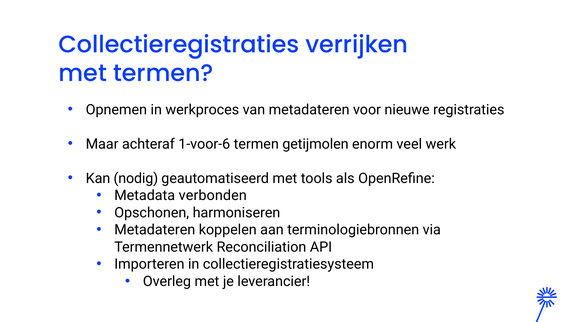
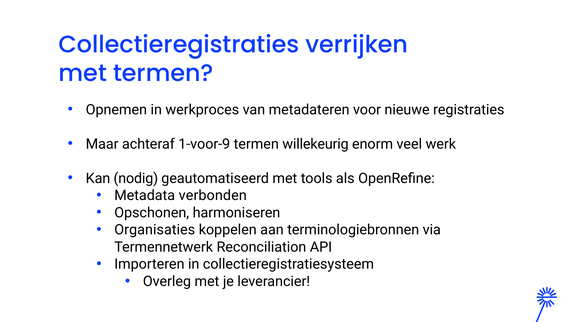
1-voor-6: 1-voor-6 -> 1-voor-9
getijmolen: getijmolen -> willekeurig
Metadateren at (155, 230): Metadateren -> Organisaties
